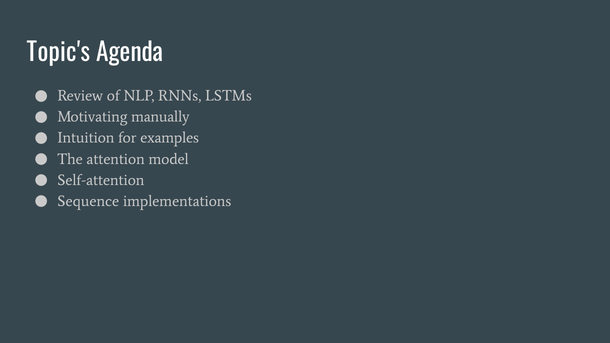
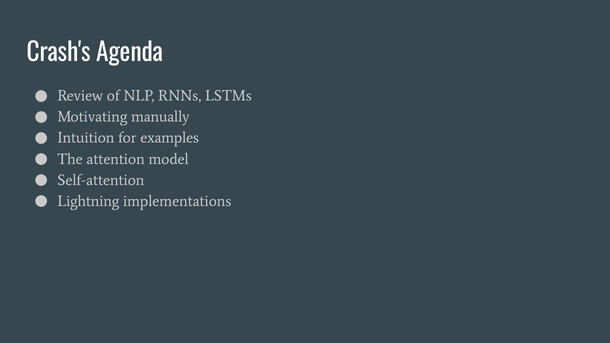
Topic's: Topic's -> Crash's
Sequence: Sequence -> Lightning
